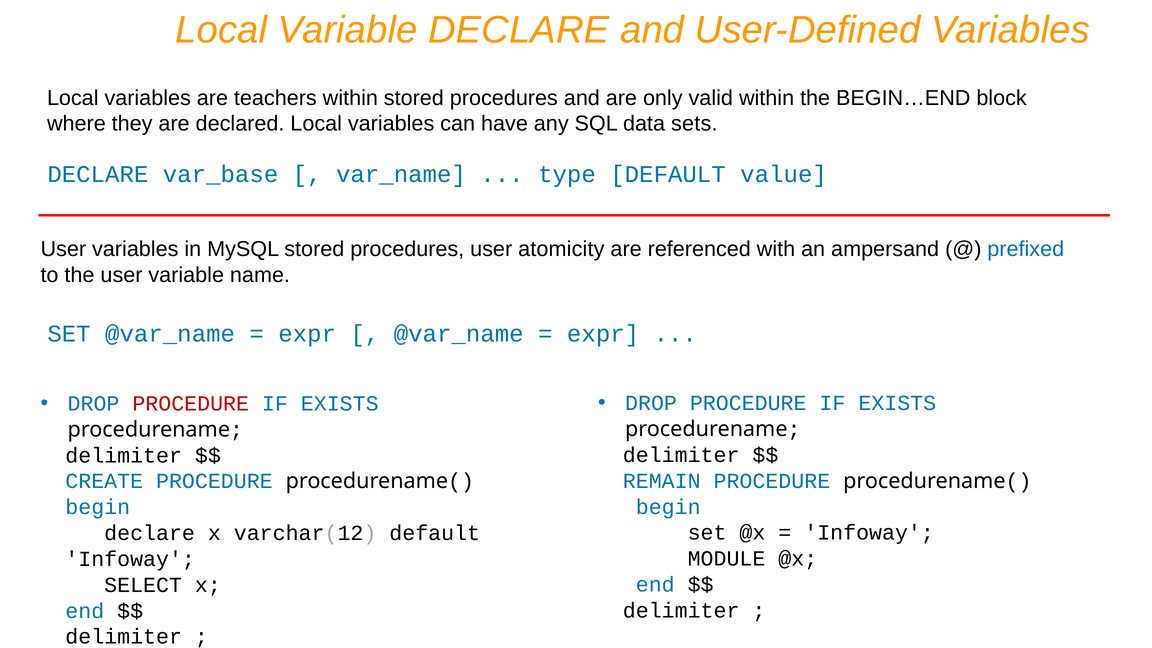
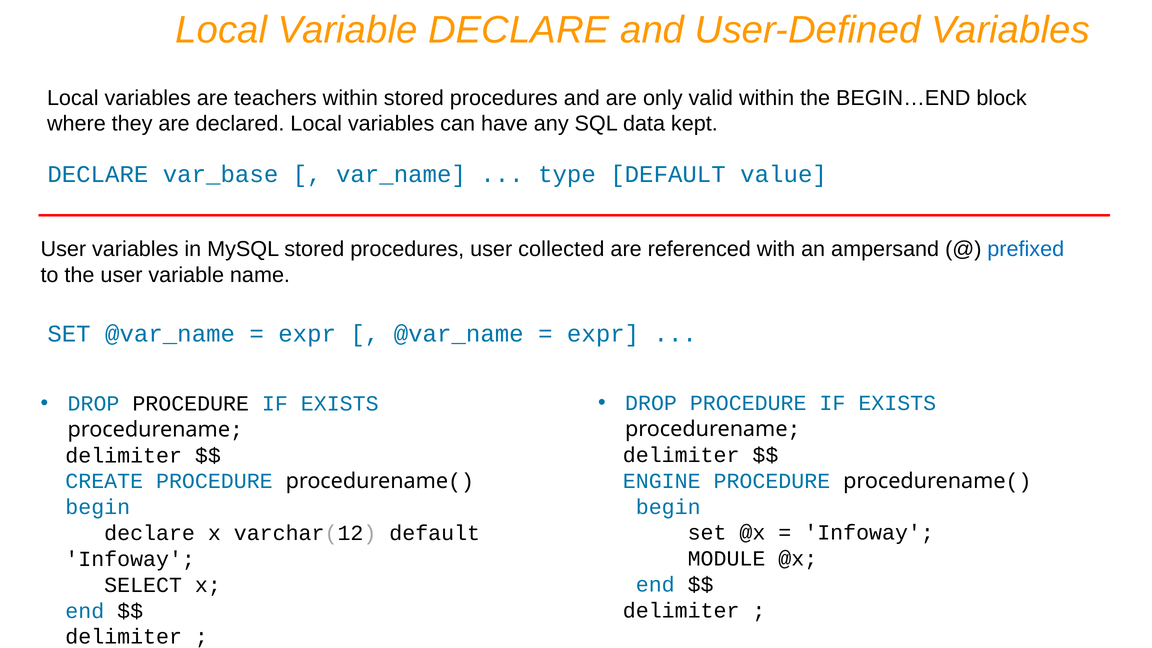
sets: sets -> kept
atomicity: atomicity -> collected
PROCEDURE at (191, 404) colour: red -> black
REMAIN: REMAIN -> ENGINE
